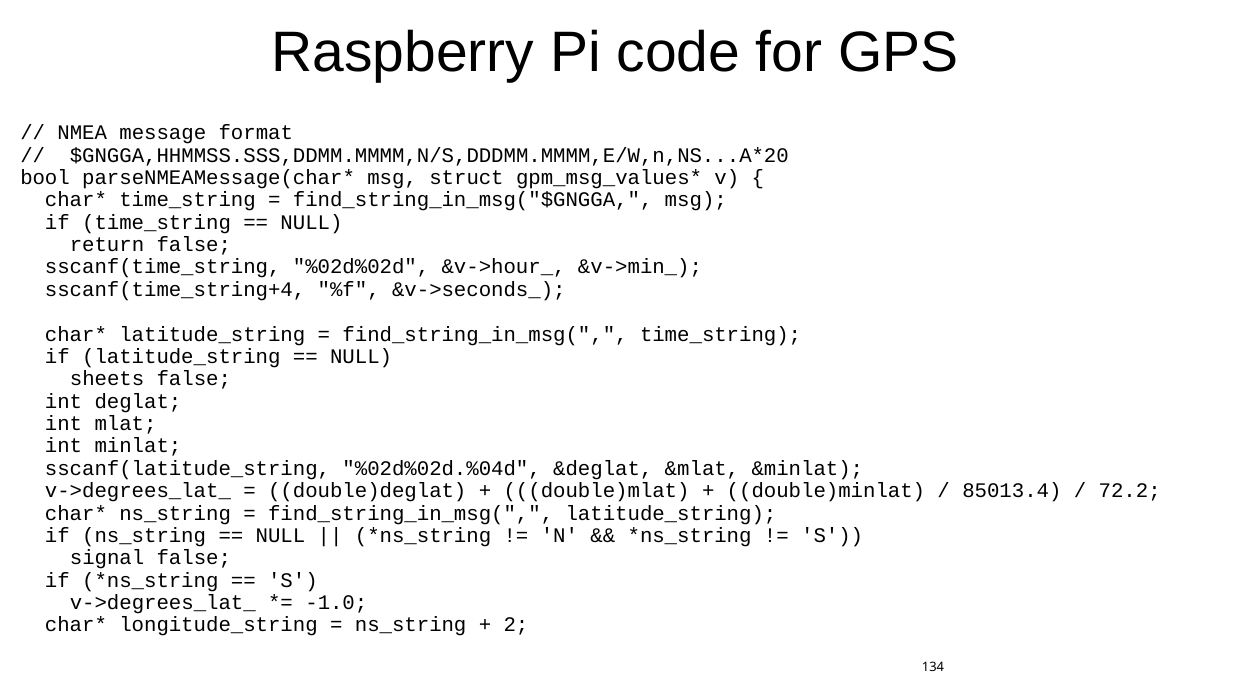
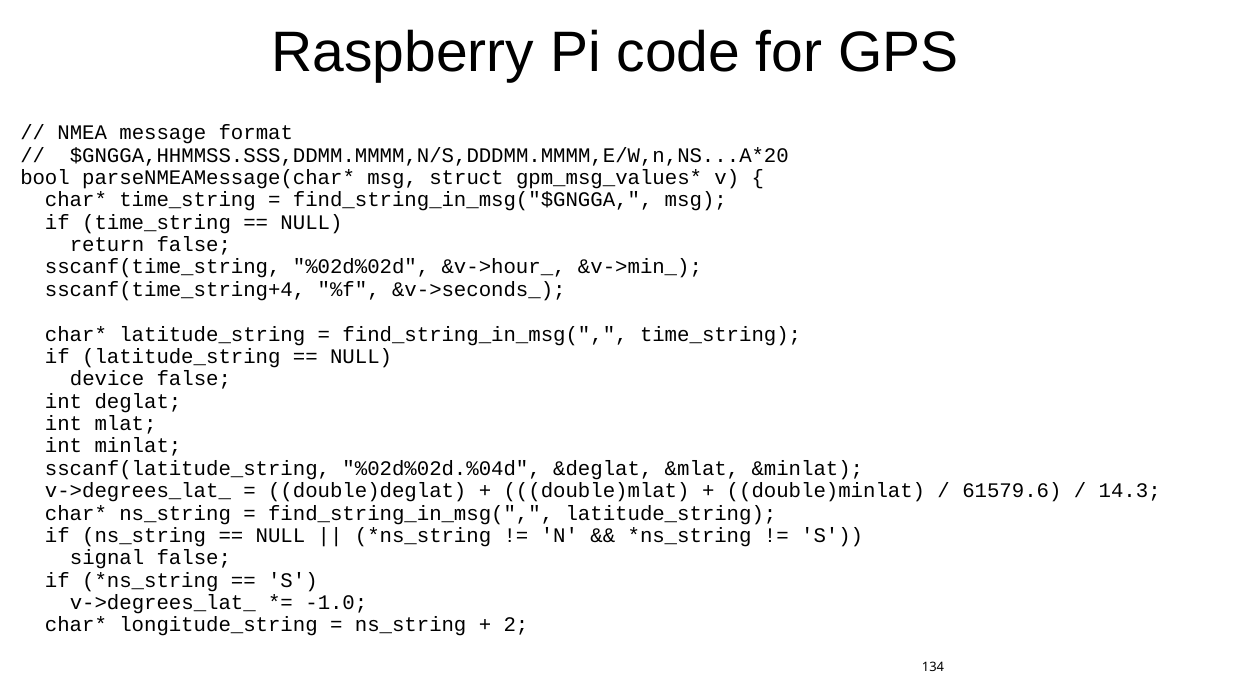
sheets: sheets -> device
85013.4: 85013.4 -> 61579.6
72.2: 72.2 -> 14.3
